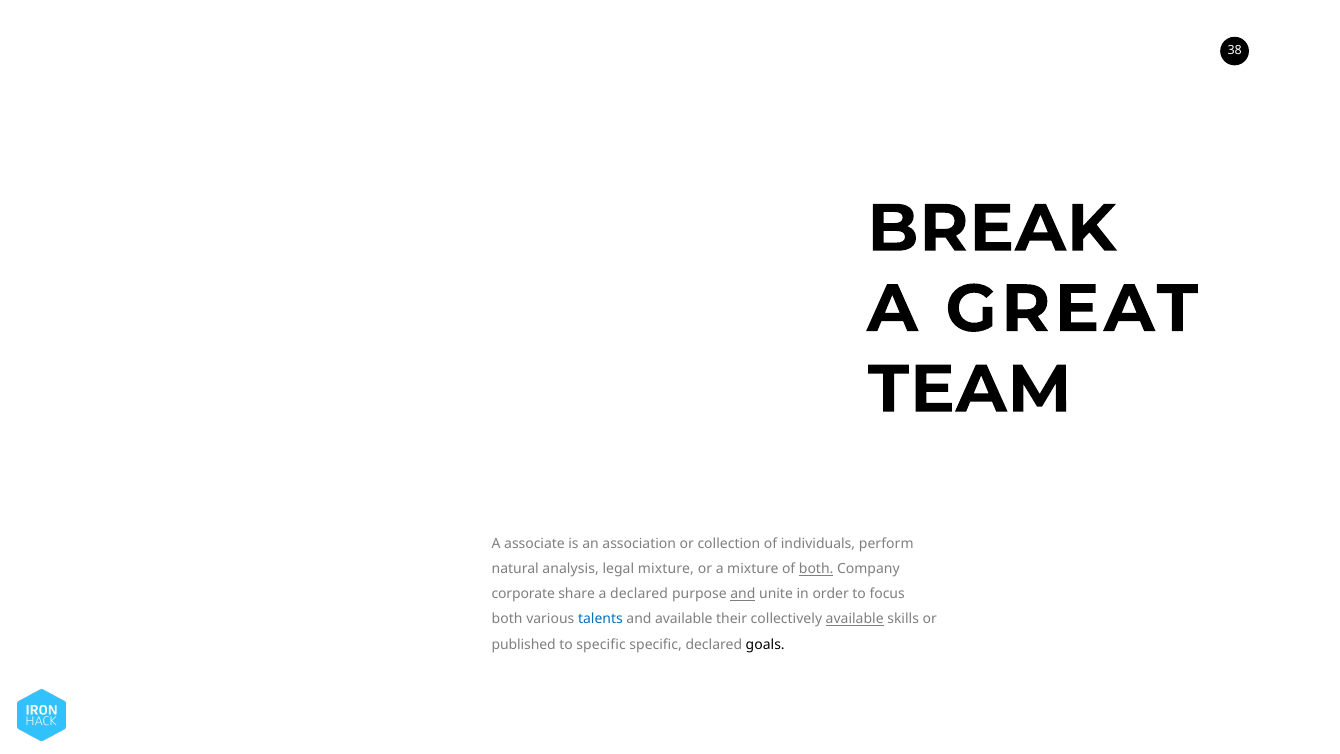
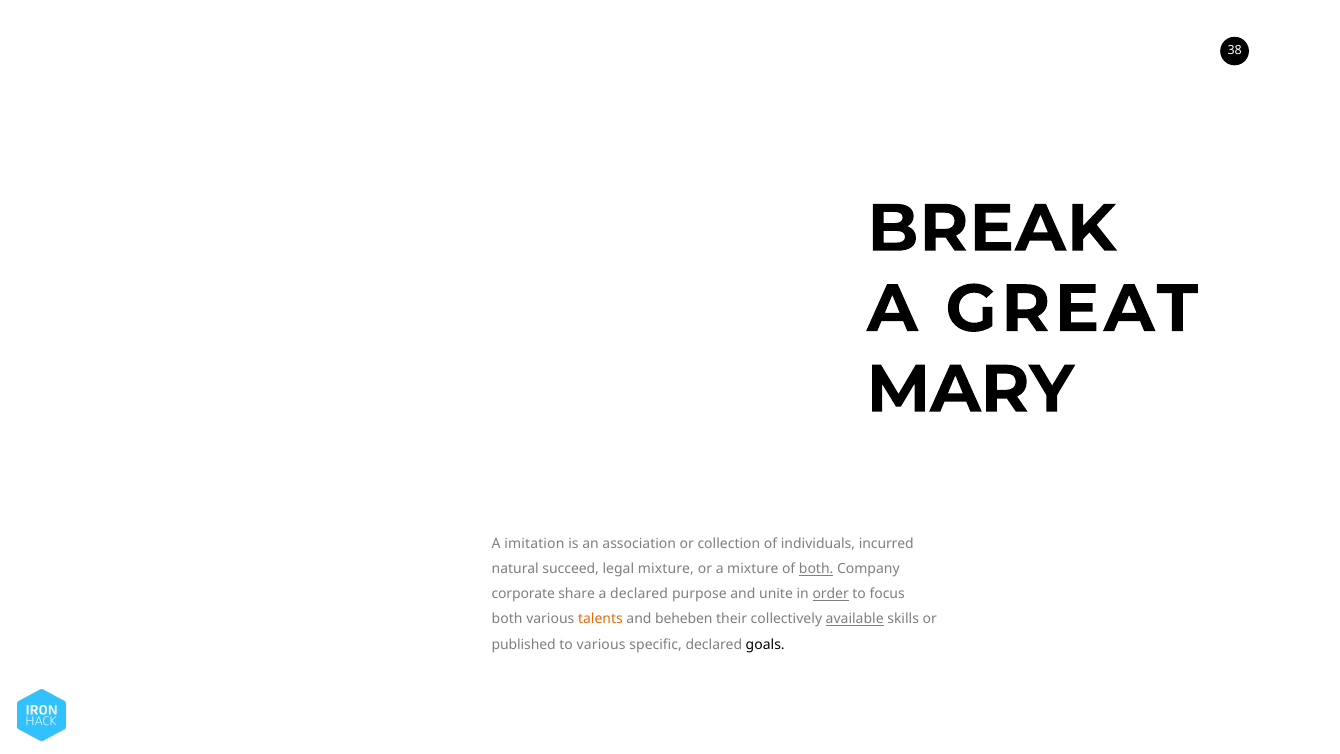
TEAM: TEAM -> MARY
associate: associate -> imitation
perform: perform -> incurred
analysis: analysis -> succeed
and at (743, 594) underline: present -> none
order underline: none -> present
talents colour: blue -> orange
and available: available -> beheben
to specific: specific -> various
